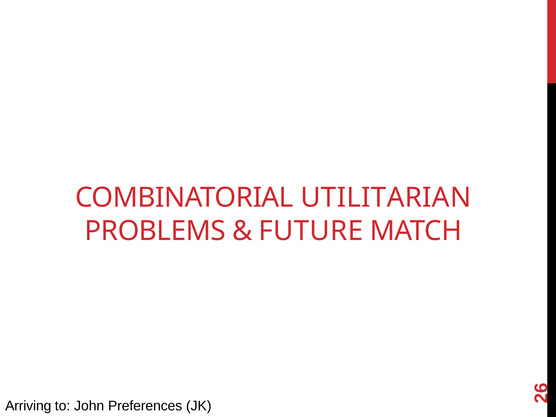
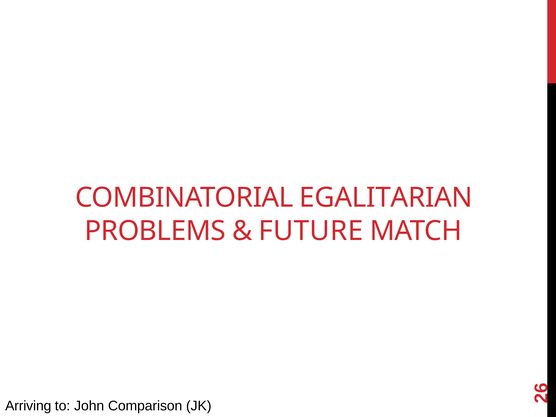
UTILITARIAN: UTILITARIAN -> EGALITARIAN
Preferences: Preferences -> Comparison
